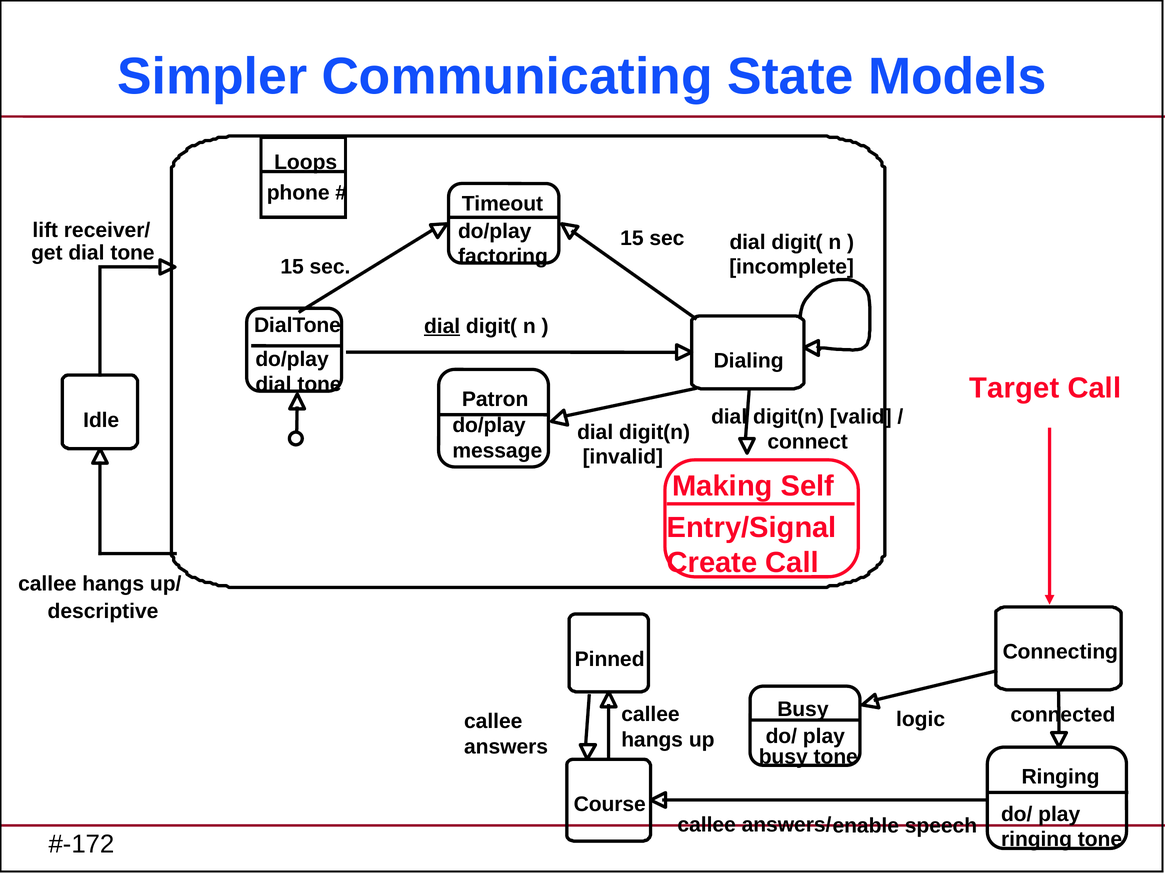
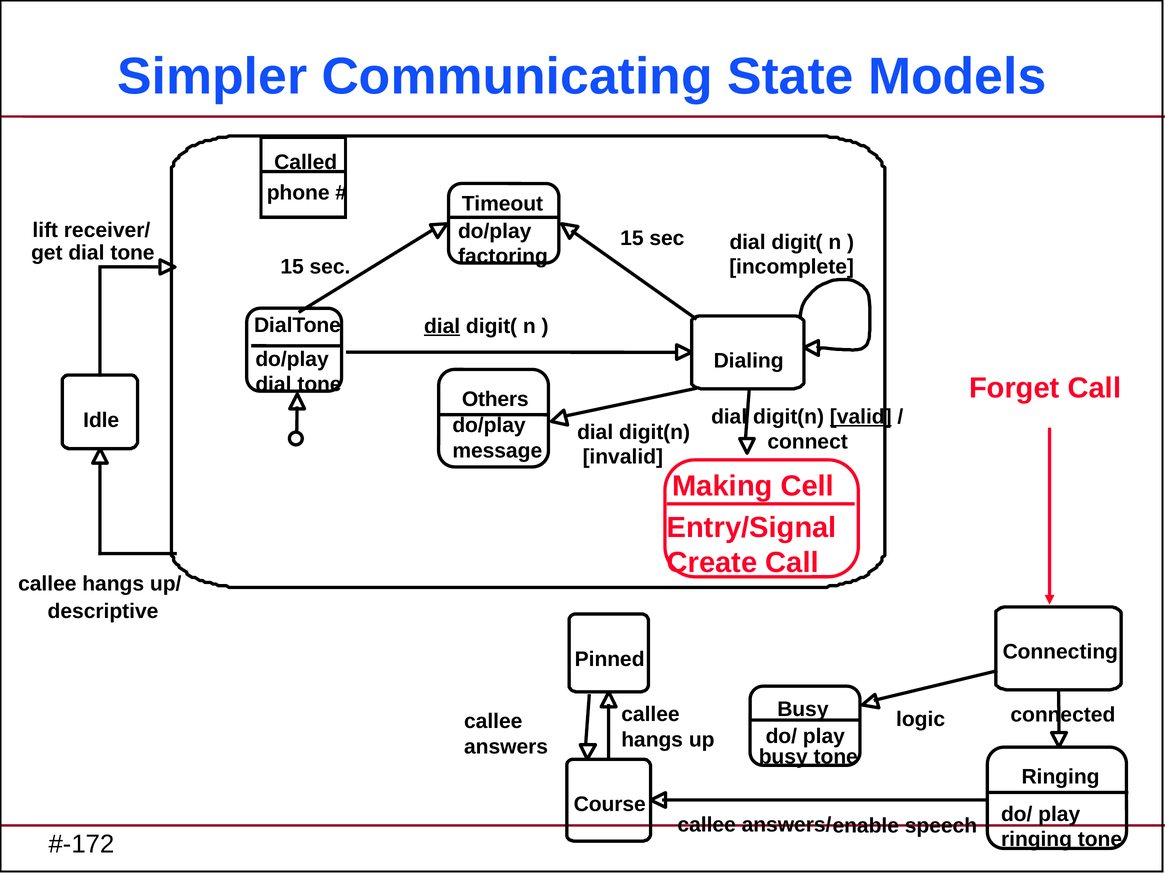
Loops: Loops -> Called
Target: Target -> Forget
Patron: Patron -> Others
valid underline: none -> present
Self: Self -> Cell
